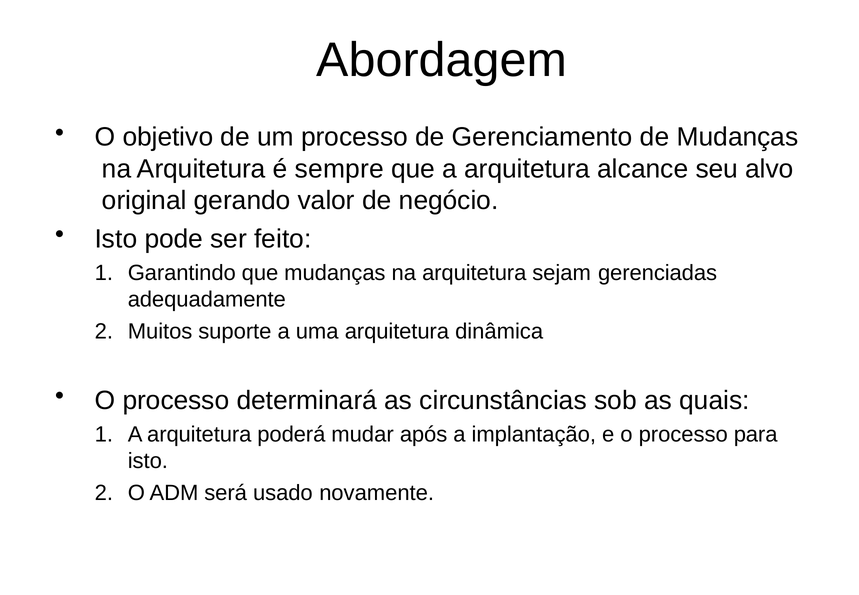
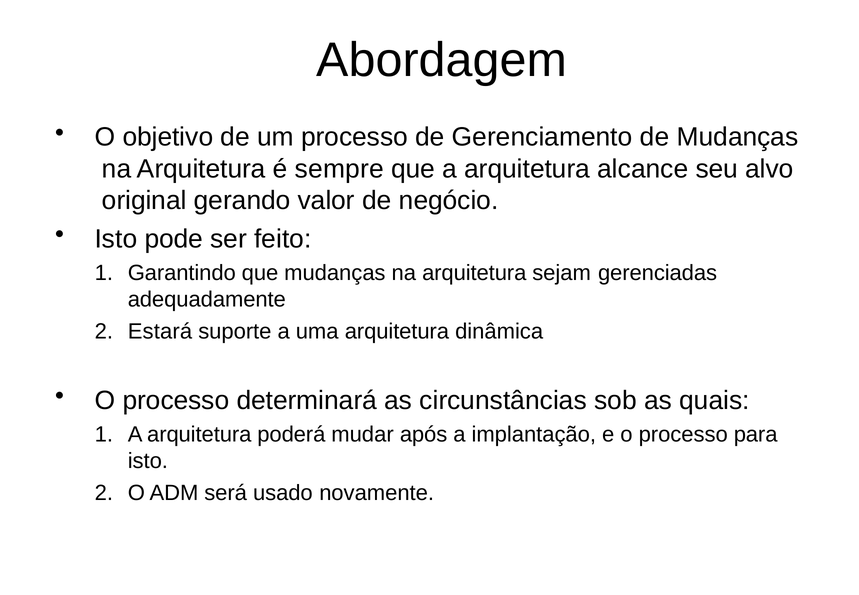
Muitos: Muitos -> Estará
